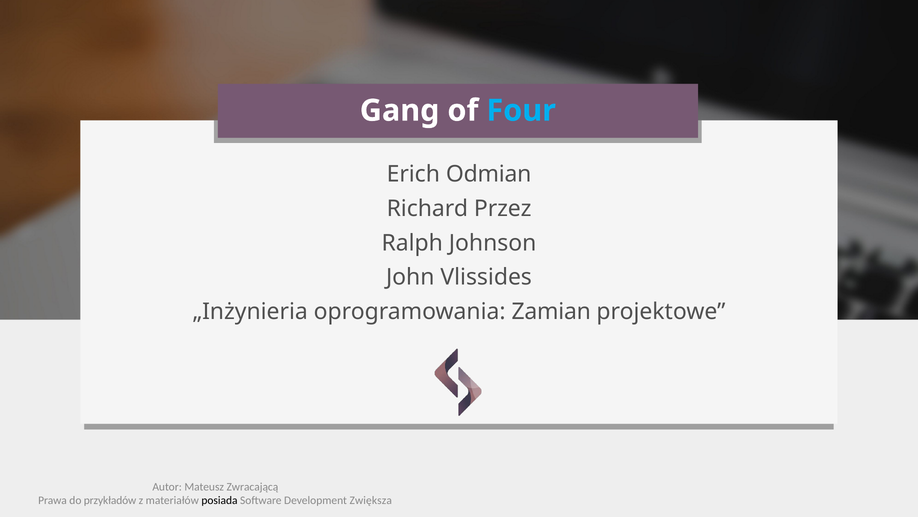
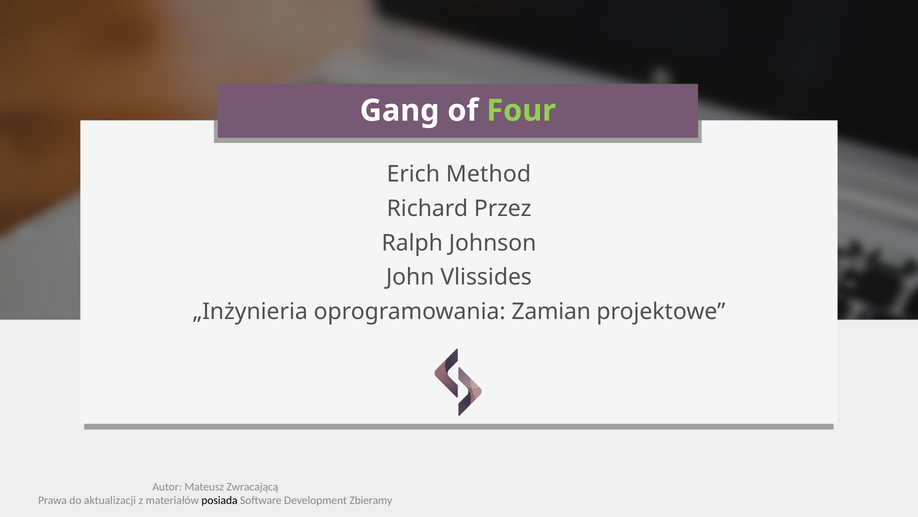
Four colour: light blue -> light green
Odmian: Odmian -> Method
przykładów: przykładów -> aktualizacji
Zwiększa: Zwiększa -> Zbieramy
